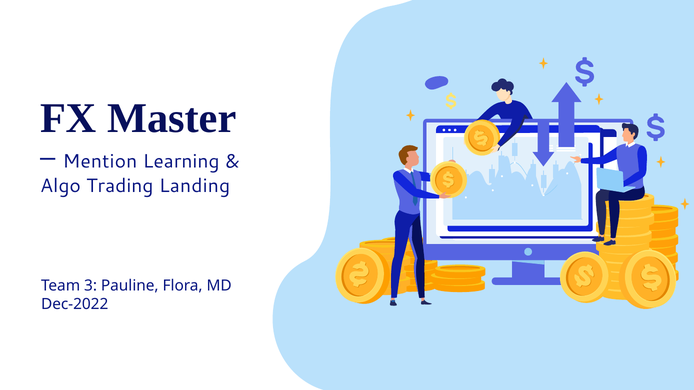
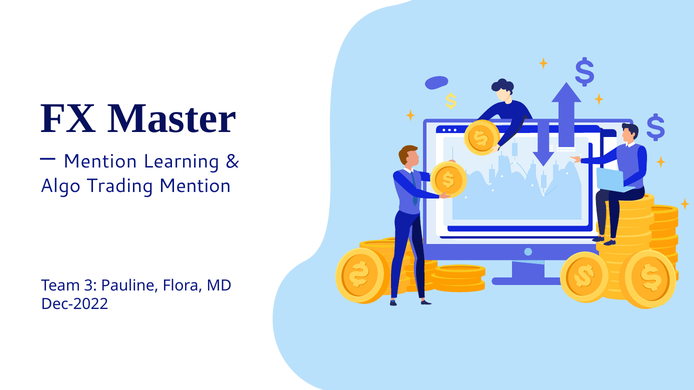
Trading Landing: Landing -> Mention
